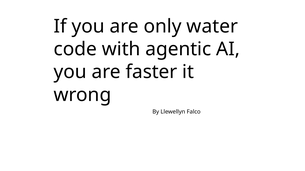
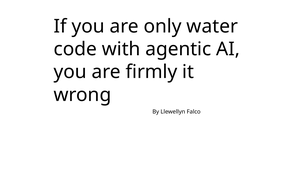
faster: faster -> firmly
